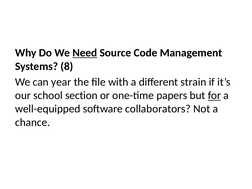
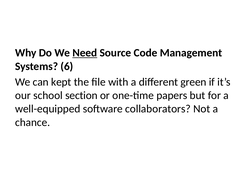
8: 8 -> 6
year: year -> kept
strain: strain -> green
for underline: present -> none
